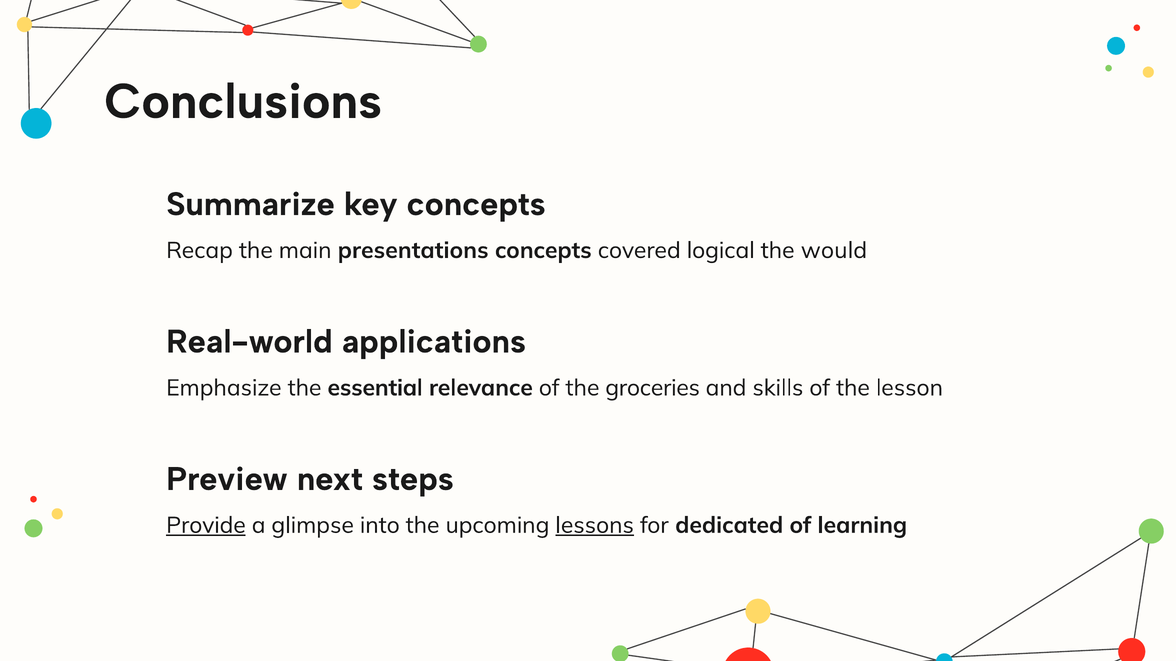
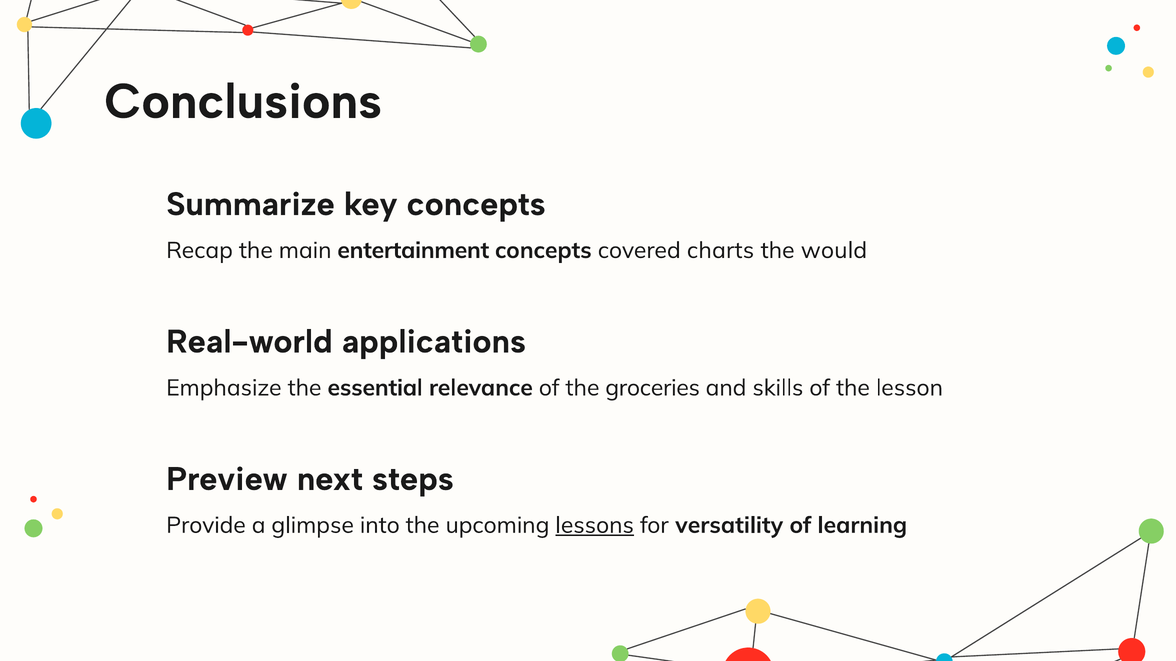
presentations: presentations -> entertainment
logical: logical -> charts
Provide underline: present -> none
dedicated: dedicated -> versatility
